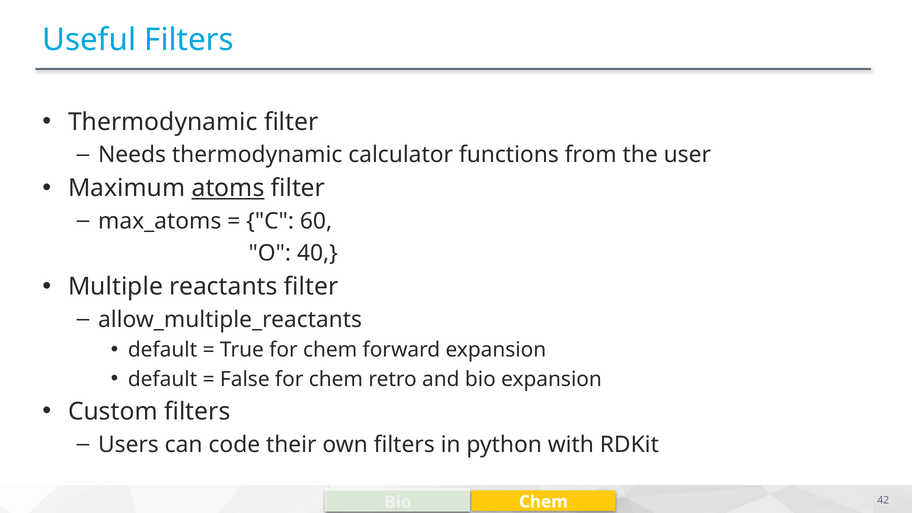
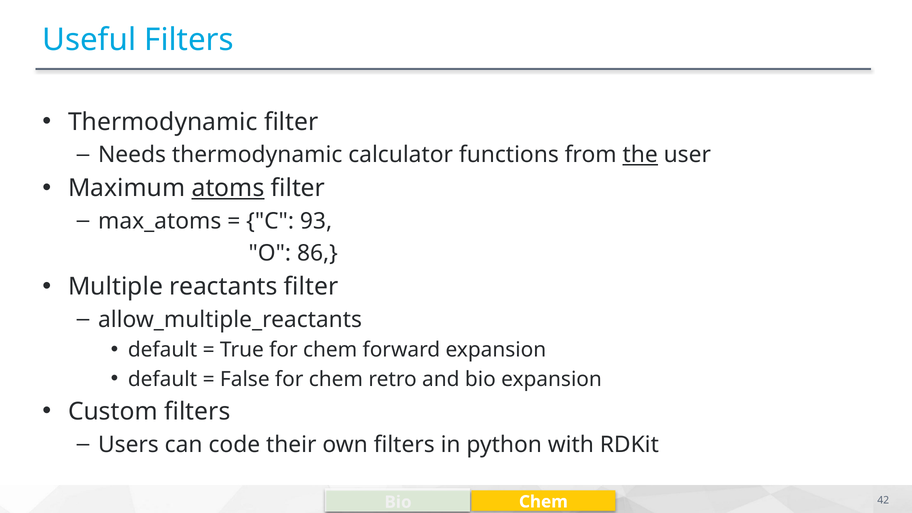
the underline: none -> present
60: 60 -> 93
40: 40 -> 86
